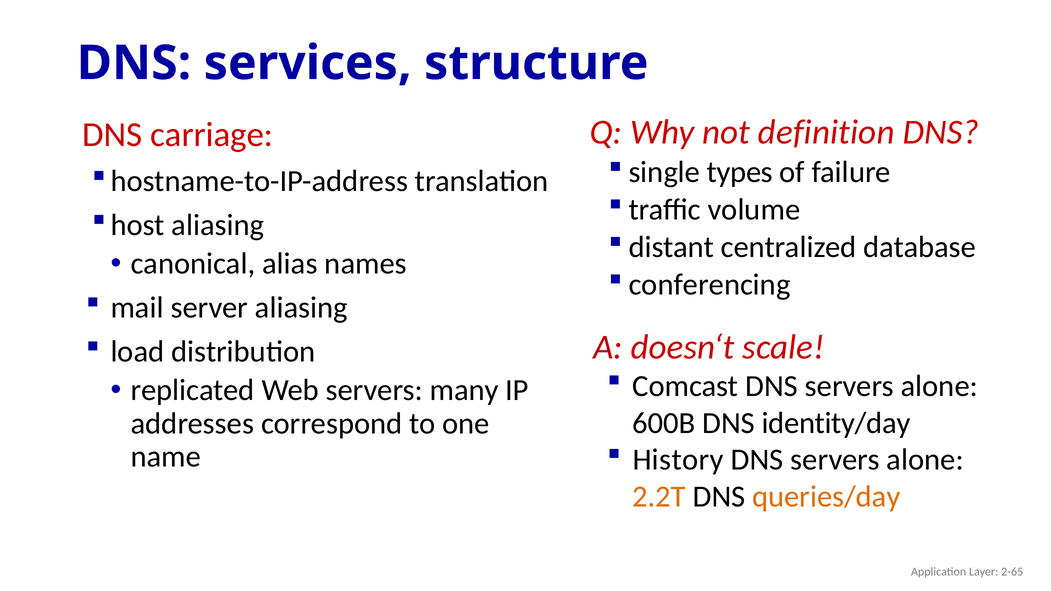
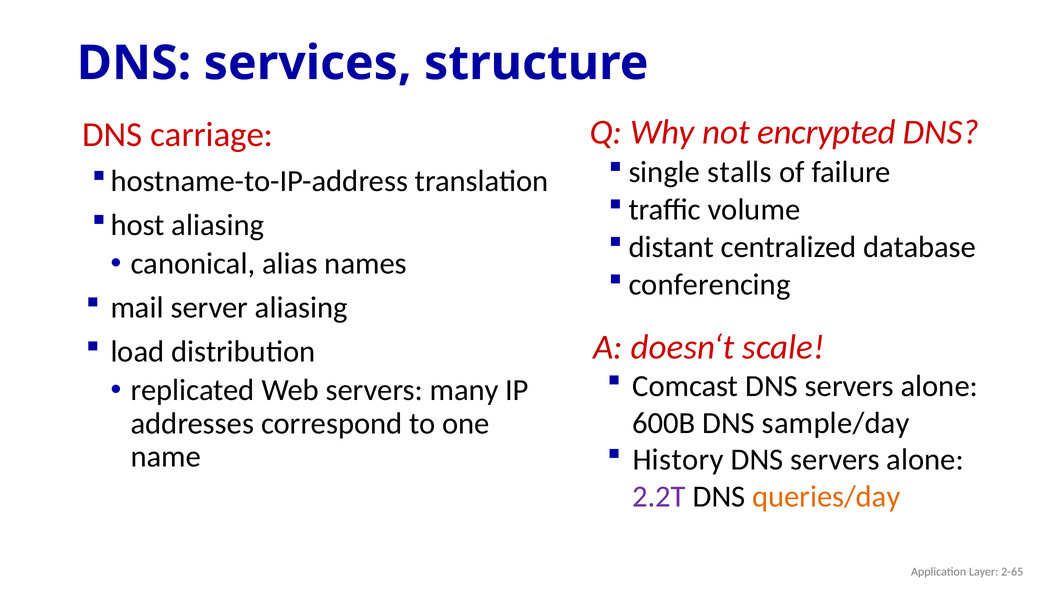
definition: definition -> encrypted
types: types -> stalls
identity/day: identity/day -> sample/day
2.2T colour: orange -> purple
